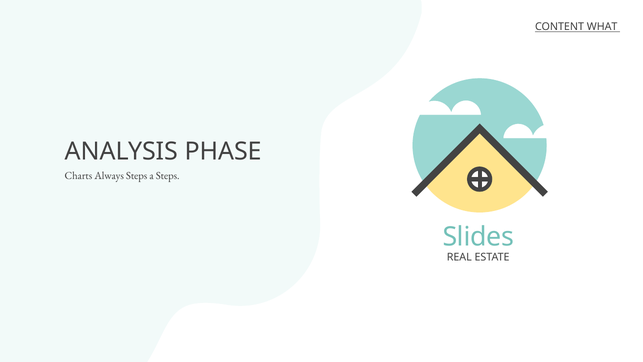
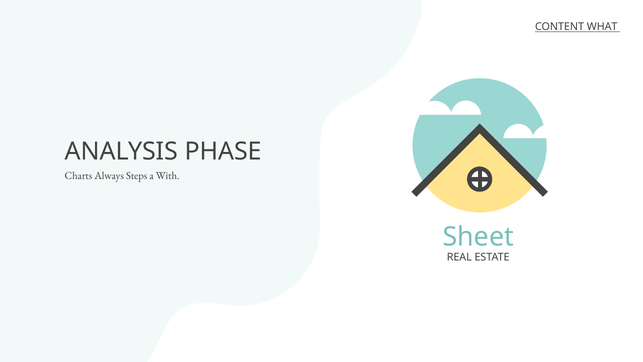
a Steps: Steps -> With
Slides: Slides -> Sheet
